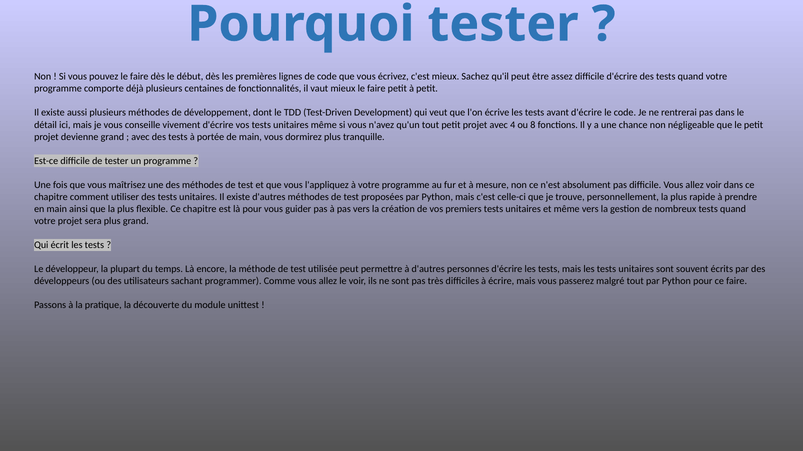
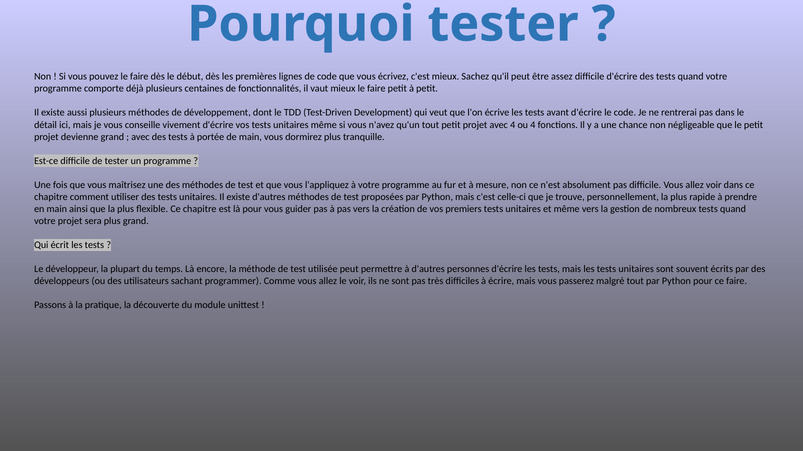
ou 8: 8 -> 4
